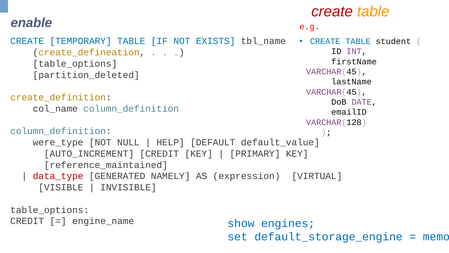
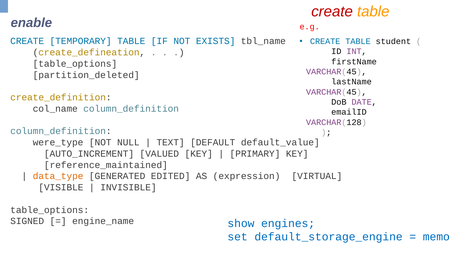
HELP: HELP -> TEXT
AUTO_INCREMENT CREDIT: CREDIT -> VALUED
data_type colour: red -> orange
NAMELY: NAMELY -> EDITED
CREDIT at (27, 221): CREDIT -> SIGNED
